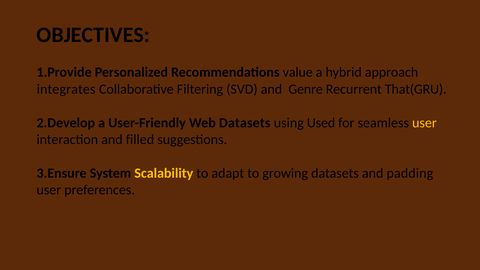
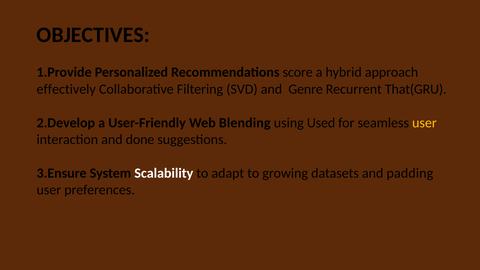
value: value -> score
integrates: integrates -> effectively
Web Datasets: Datasets -> Blending
filled: filled -> done
Scalability colour: yellow -> white
